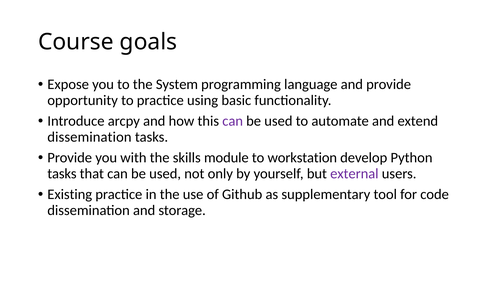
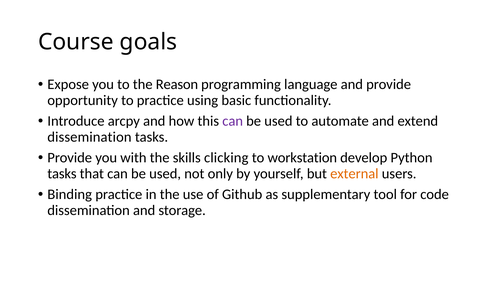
System: System -> Reason
module: module -> clicking
external colour: purple -> orange
Existing: Existing -> Binding
